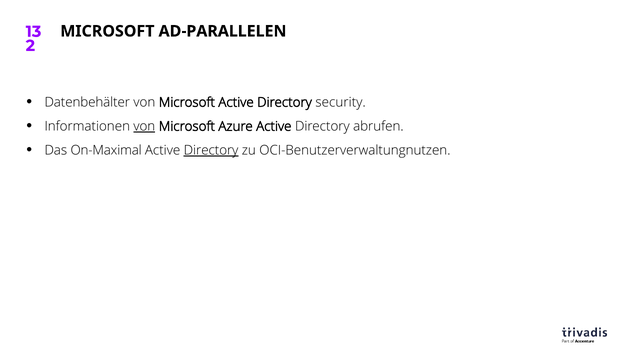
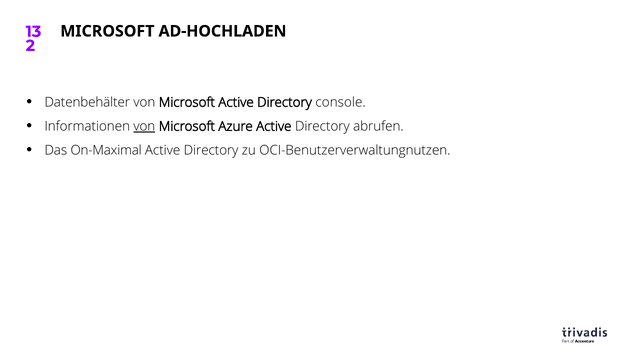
AD-PARALLELEN: AD-PARALLELEN -> AD-HOCHLADEN
security: security -> console
Directory at (211, 150) underline: present -> none
